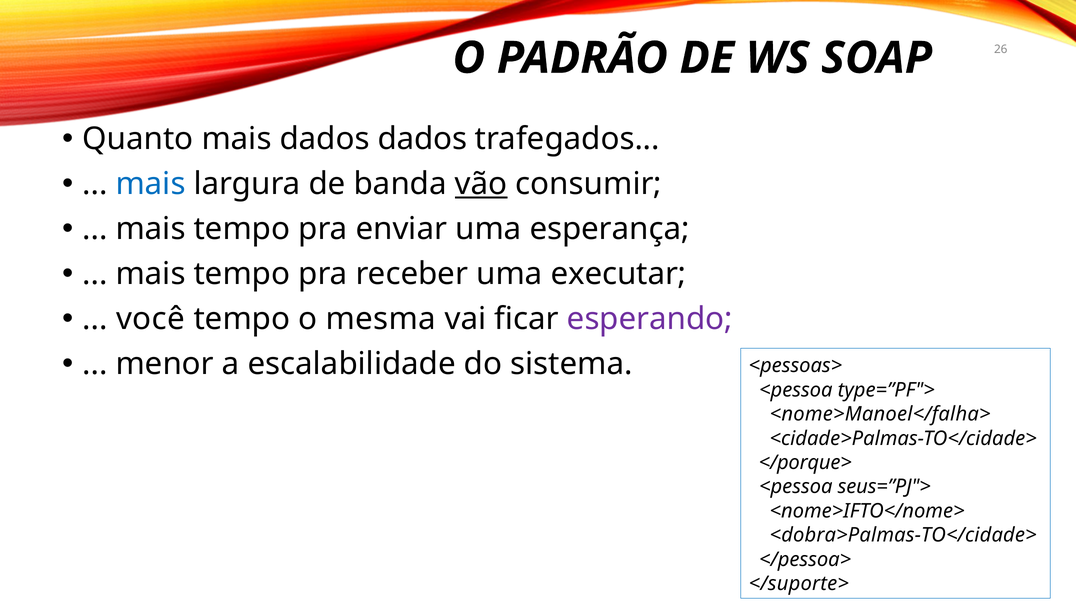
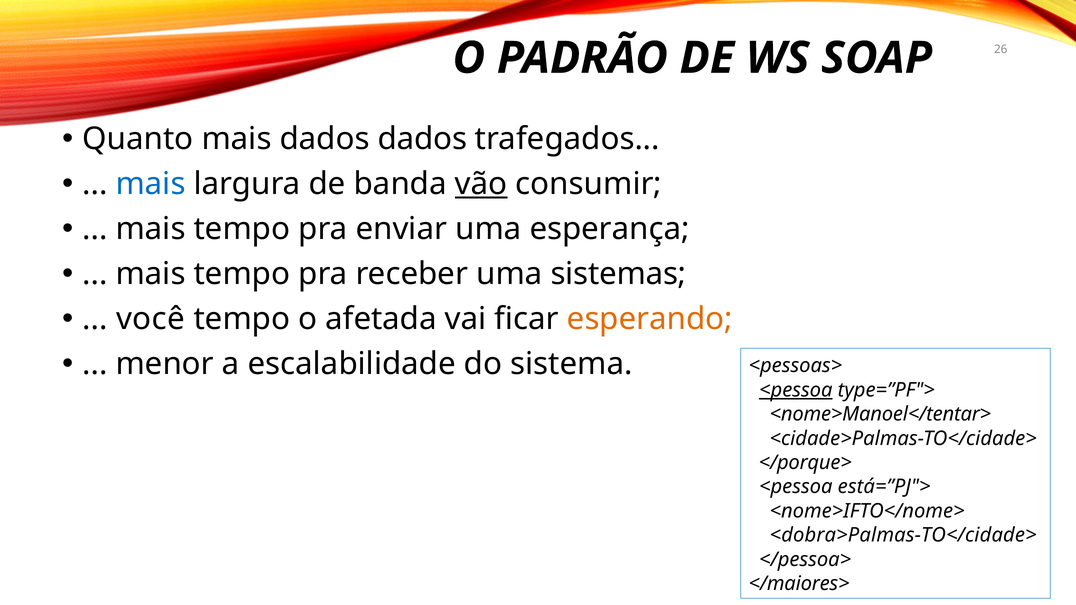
executar: executar -> sistemas
mesma: mesma -> afetada
esperando colour: purple -> orange
<pessoa at (796, 390) underline: none -> present
<nome>Manoel</falha>: <nome>Manoel</falha> -> <nome>Manoel</tentar>
seus=”PJ">: seus=”PJ"> -> está=”PJ">
</suporte>: </suporte> -> </maiores>
